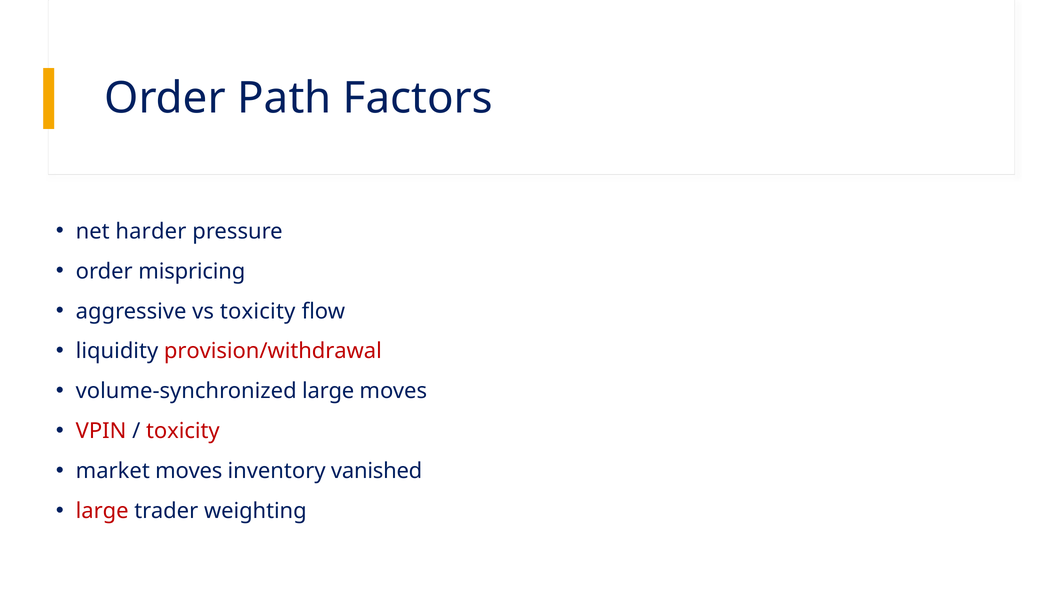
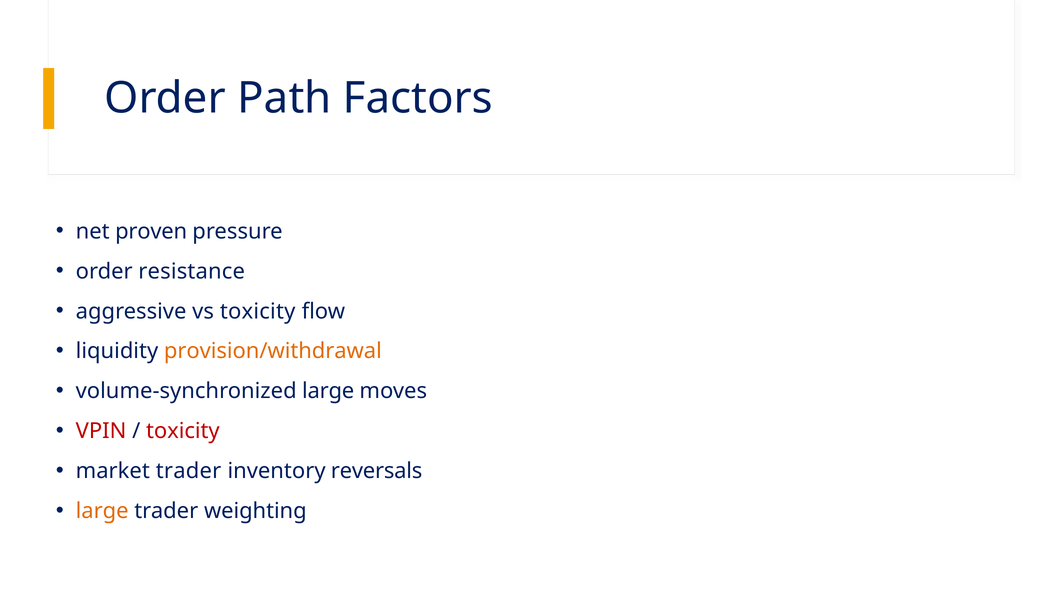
harder: harder -> proven
mispricing: mispricing -> resistance
provision/withdrawal colour: red -> orange
market moves: moves -> trader
vanished: vanished -> reversals
large at (102, 511) colour: red -> orange
